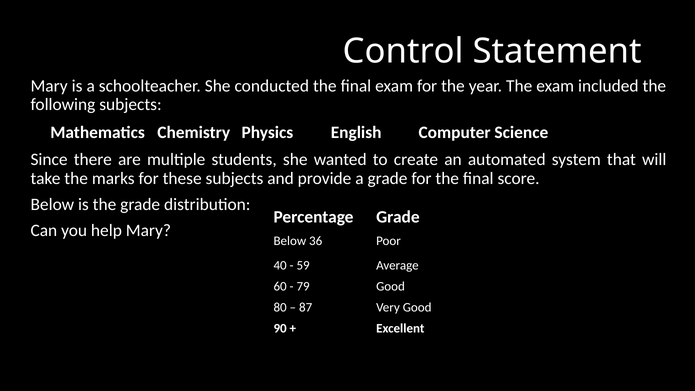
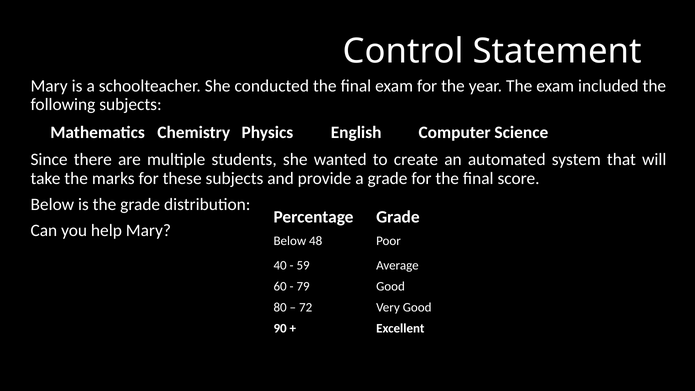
36: 36 -> 48
87: 87 -> 72
